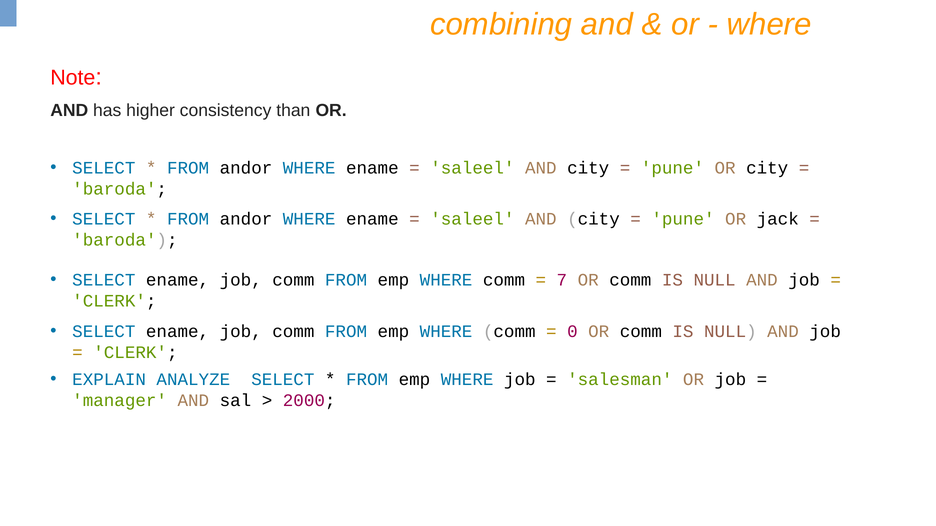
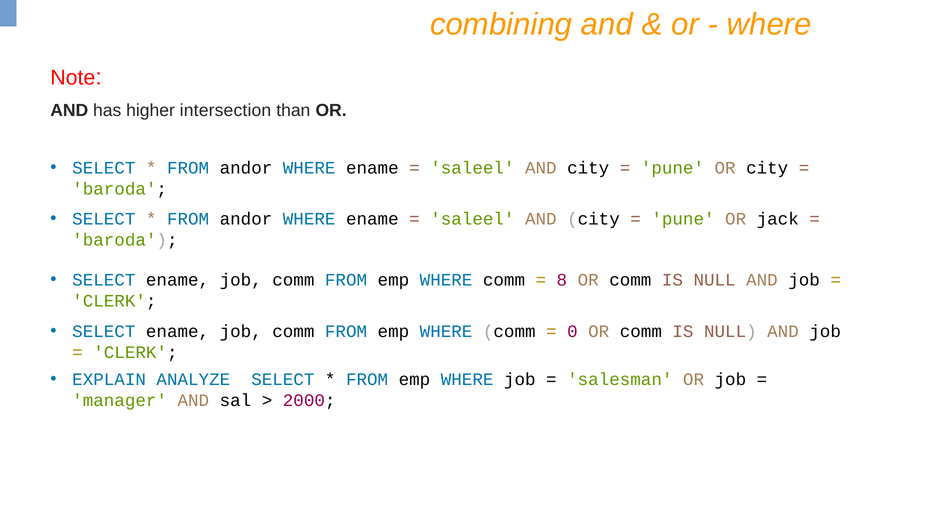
consistency: consistency -> intersection
7: 7 -> 8
